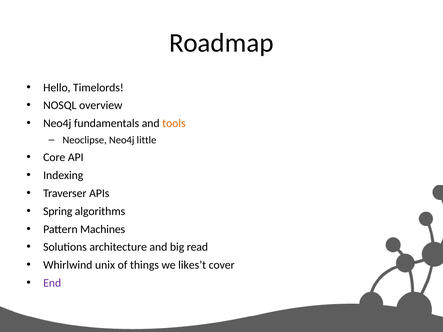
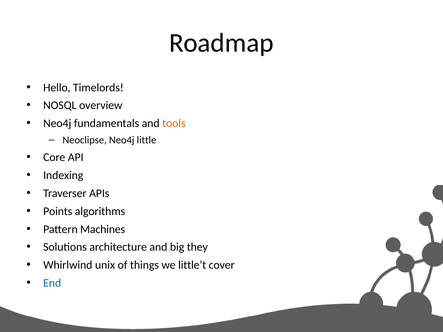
Spring: Spring -> Points
read: read -> they
likes’t: likes’t -> little’t
End colour: purple -> blue
